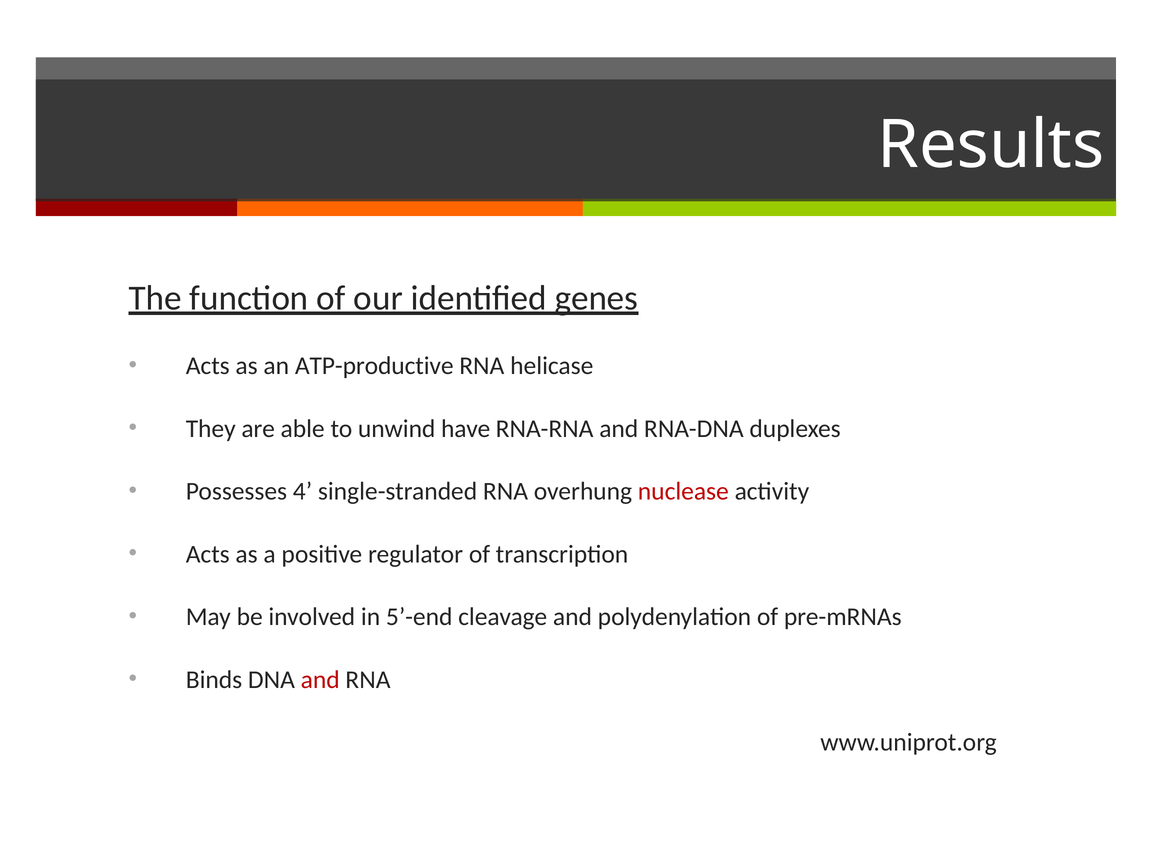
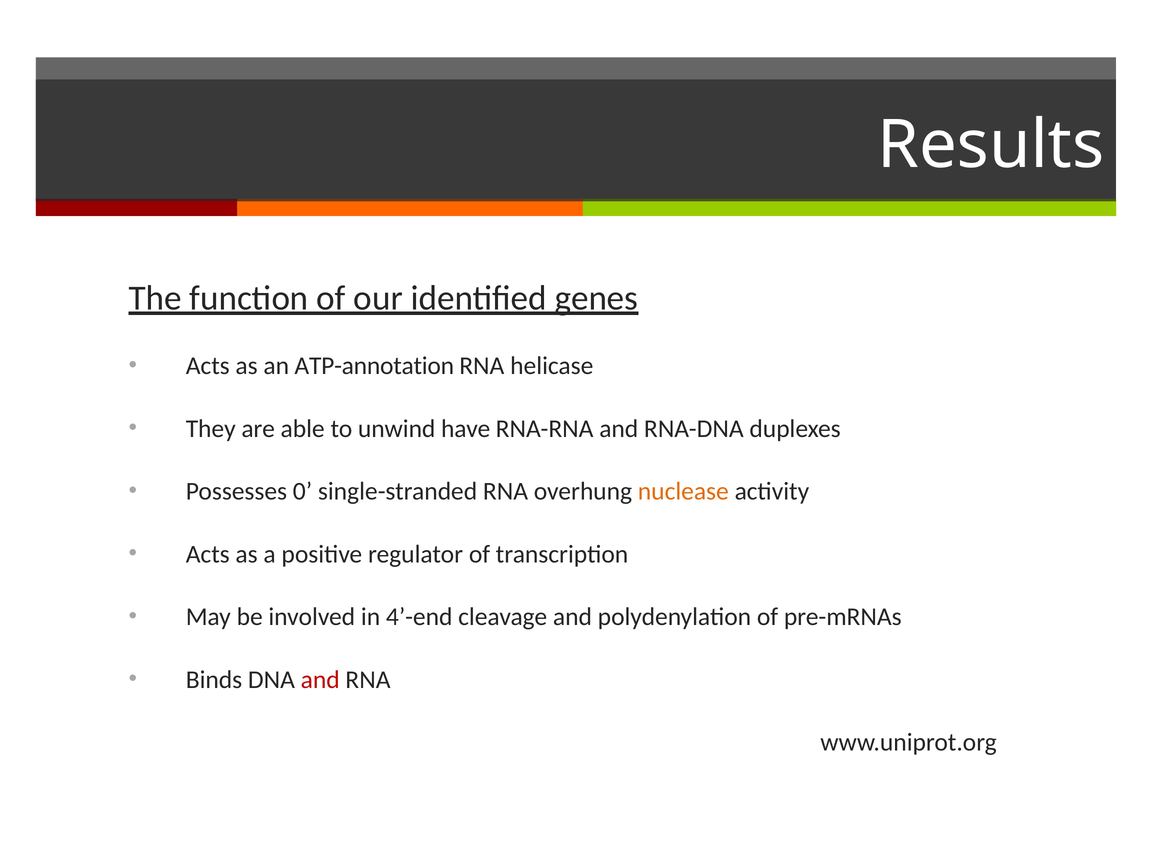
ATP-productive: ATP-productive -> ATP-annotation
4: 4 -> 0
nuclease colour: red -> orange
5’-end: 5’-end -> 4’-end
